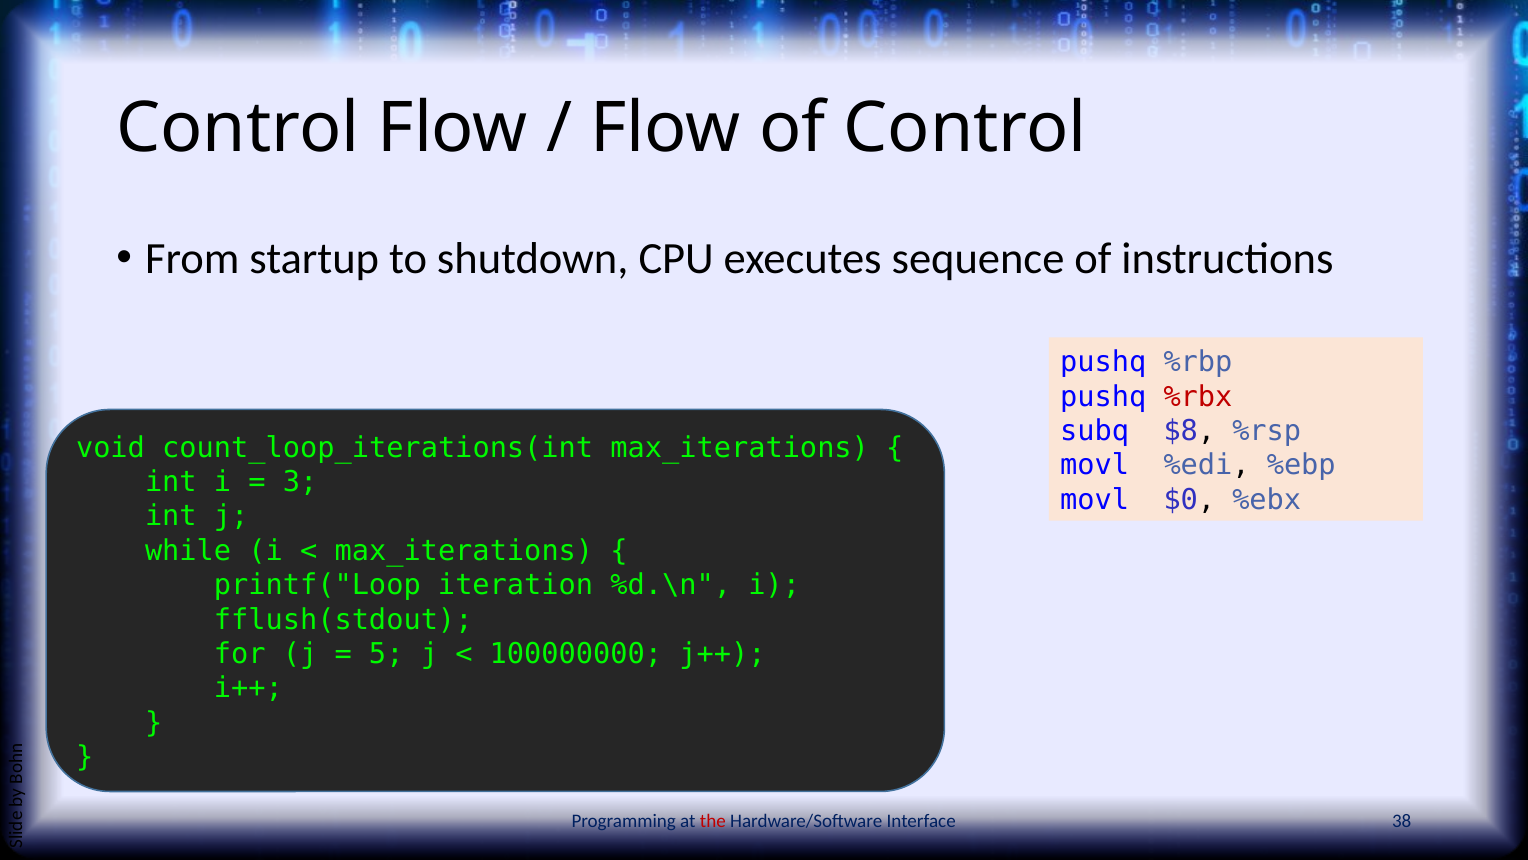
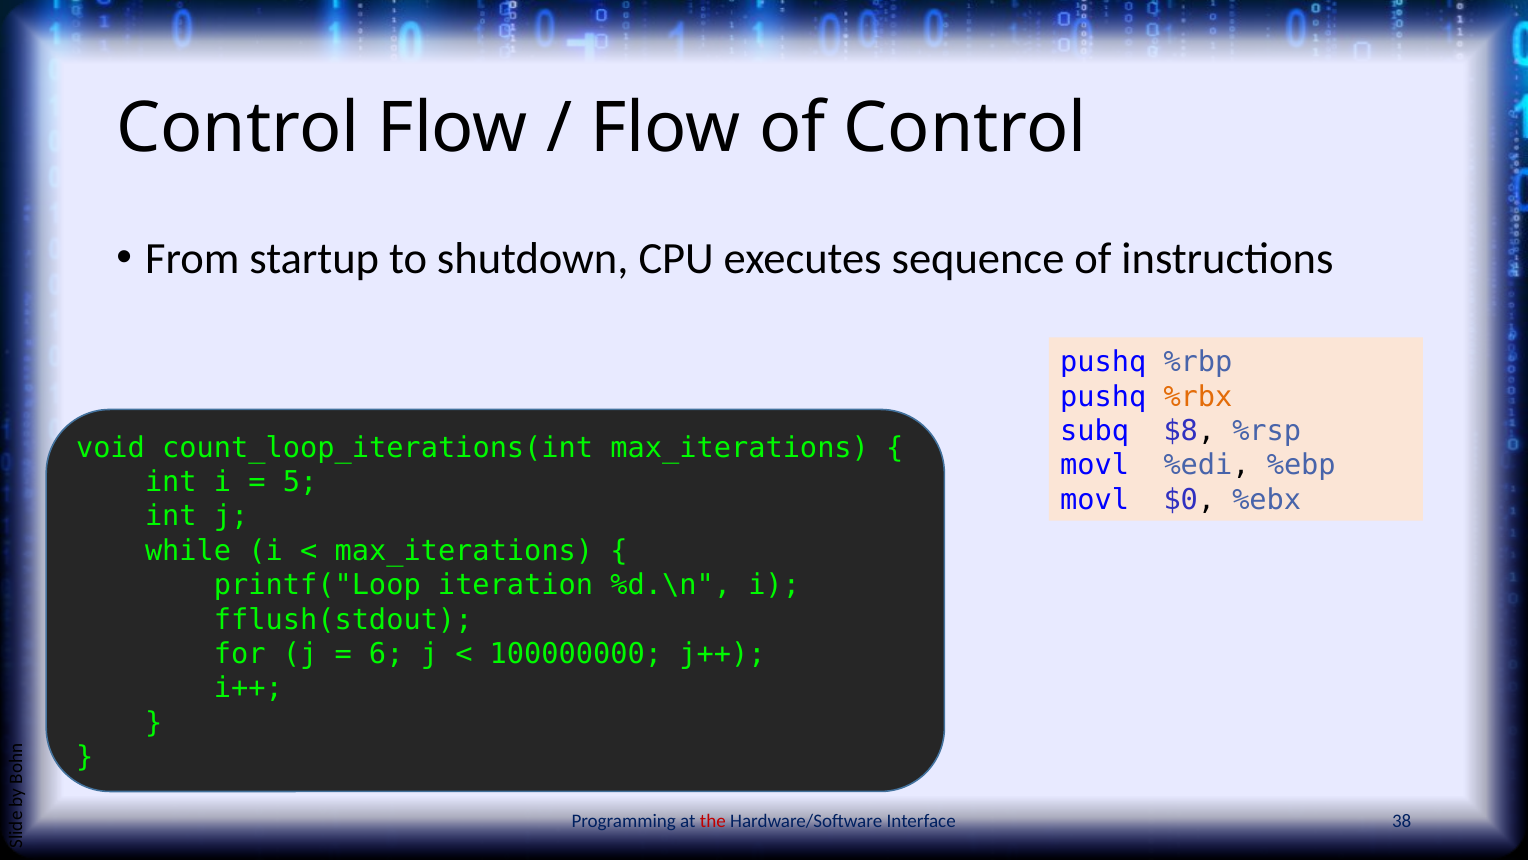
%rbx colour: red -> orange
3: 3 -> 5
5: 5 -> 6
